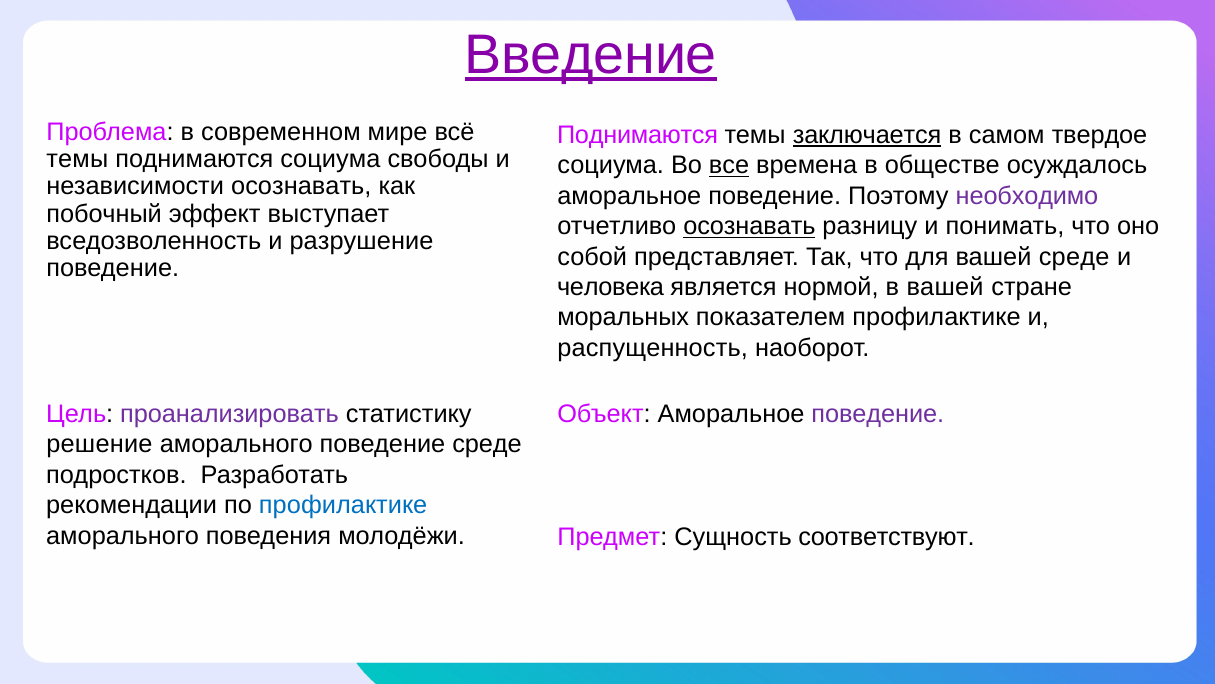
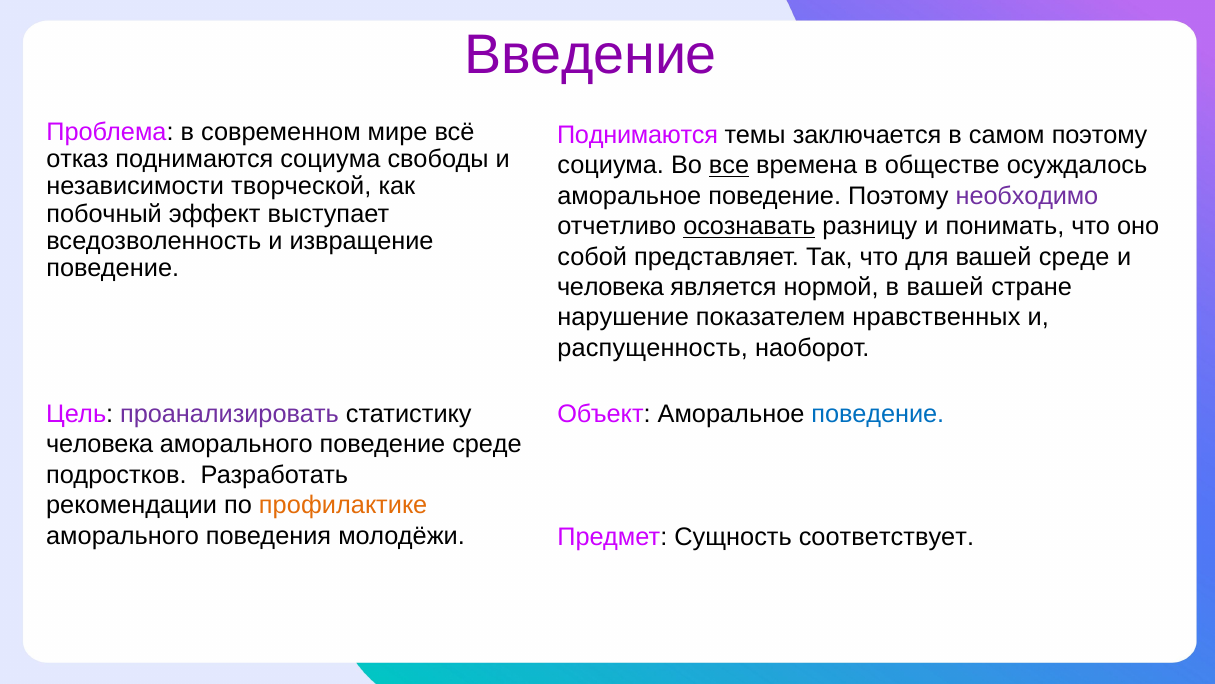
Введение underline: present -> none
заключается underline: present -> none
самом твердое: твердое -> поэтому
темы at (77, 159): темы -> отказ
независимости осознавать: осознавать -> творческой
разрушение: разрушение -> извращение
моральных: моральных -> нарушение
показателем профилактике: профилактике -> нравственных
поведение at (878, 414) colour: purple -> blue
решение at (99, 444): решение -> человека
профилактике at (343, 505) colour: blue -> orange
соответствуют: соответствуют -> соответствует
